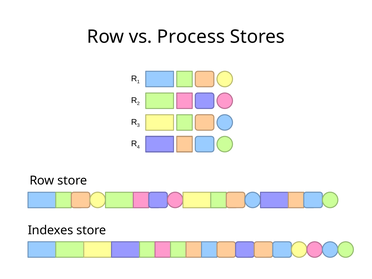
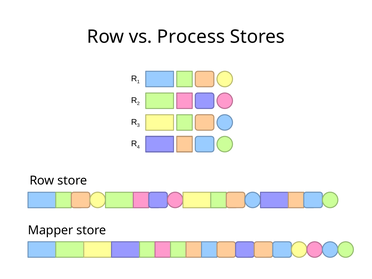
Indexes: Indexes -> Mapper
